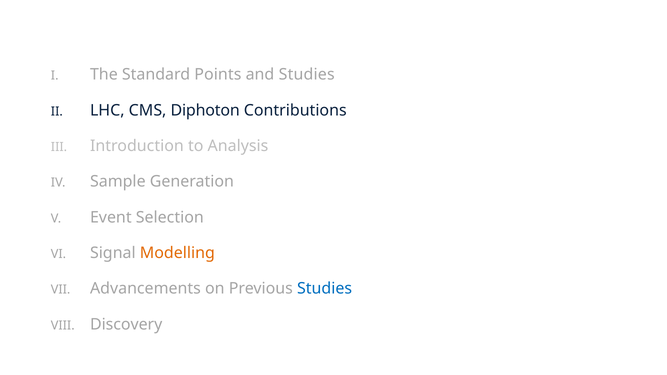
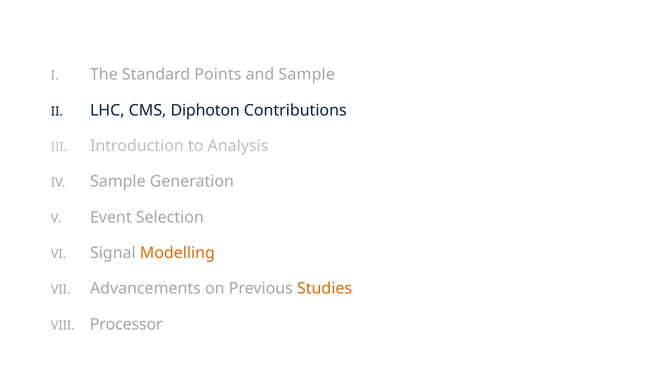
and Studies: Studies -> Sample
Studies at (325, 289) colour: blue -> orange
Discovery: Discovery -> Processor
